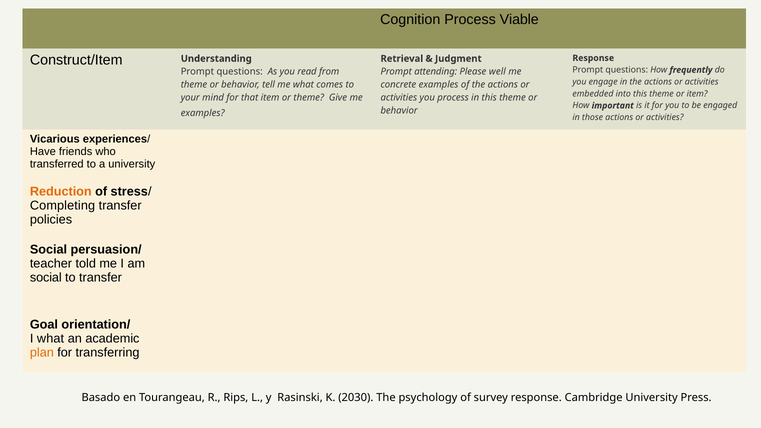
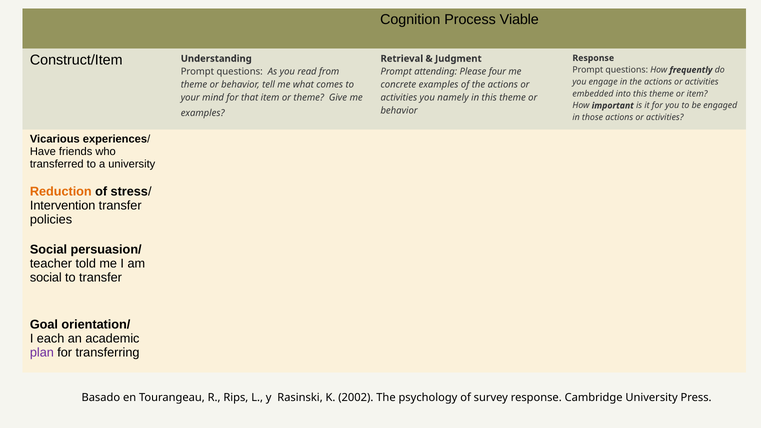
well: well -> four
you process: process -> namely
Completing: Completing -> Intervention
I what: what -> each
plan colour: orange -> purple
2030: 2030 -> 2002
